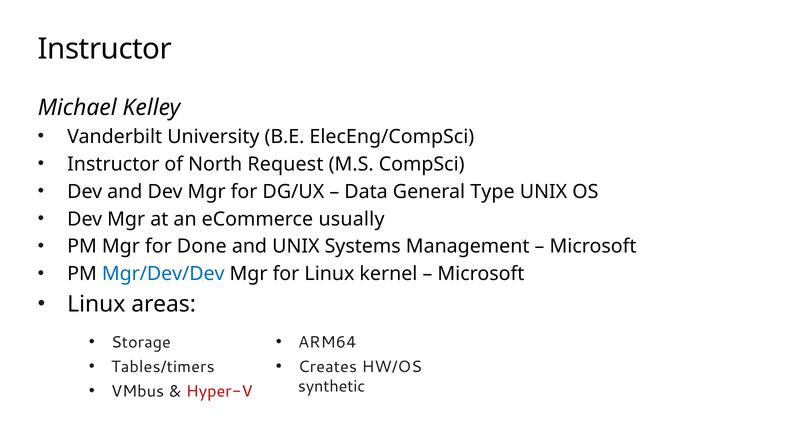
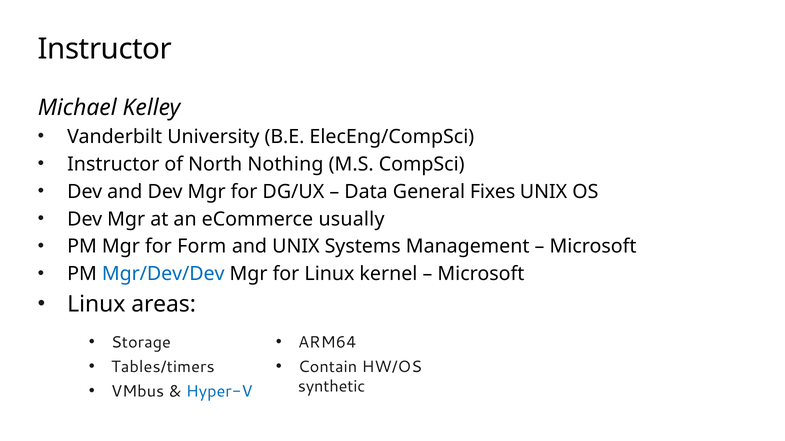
Request: Request -> Nothing
Type: Type -> Fixes
Done: Done -> Form
Creates: Creates -> Contain
Hyper-V colour: red -> blue
